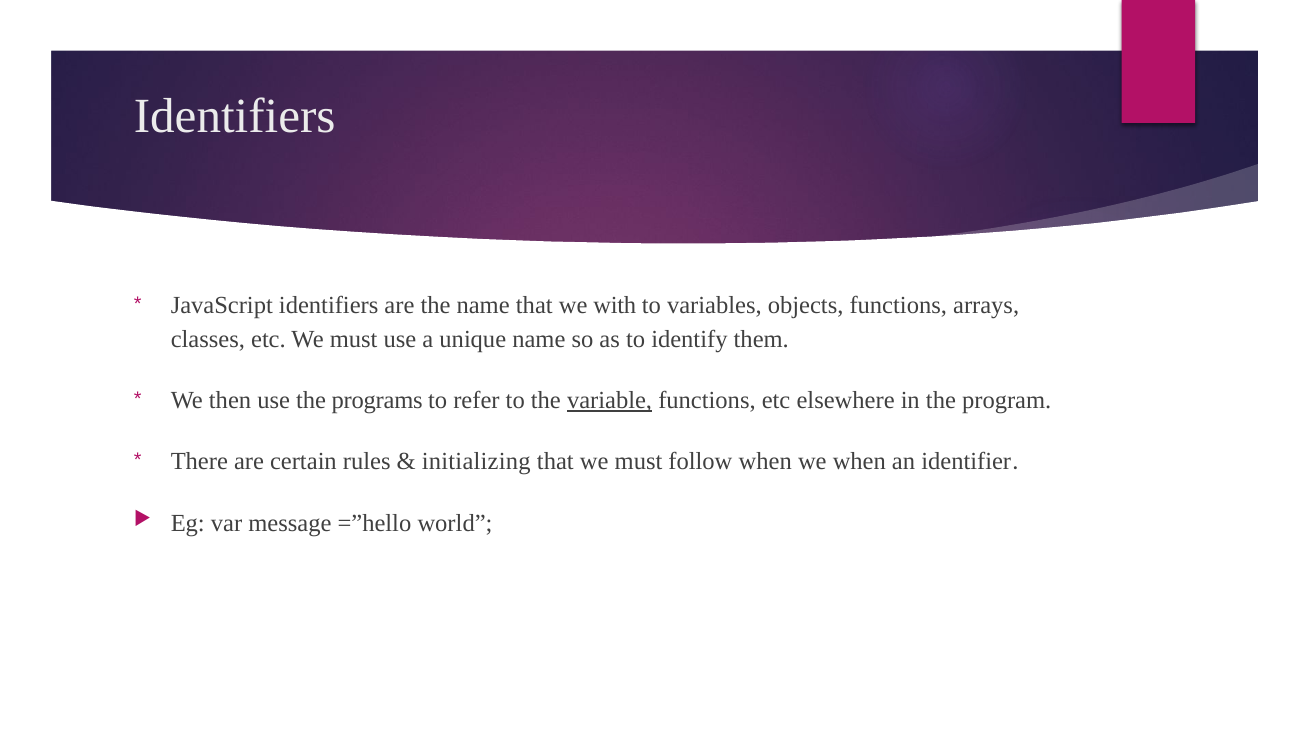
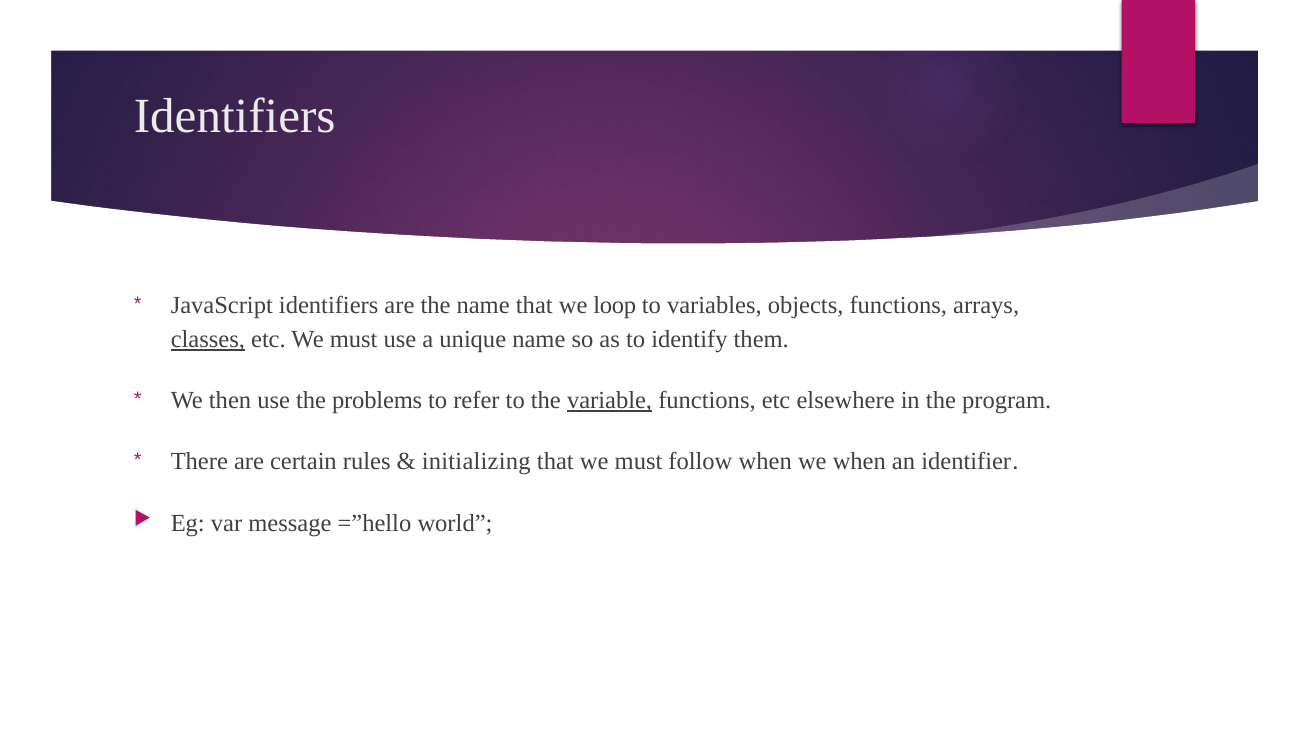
with: with -> loop
classes underline: none -> present
programs: programs -> problems
